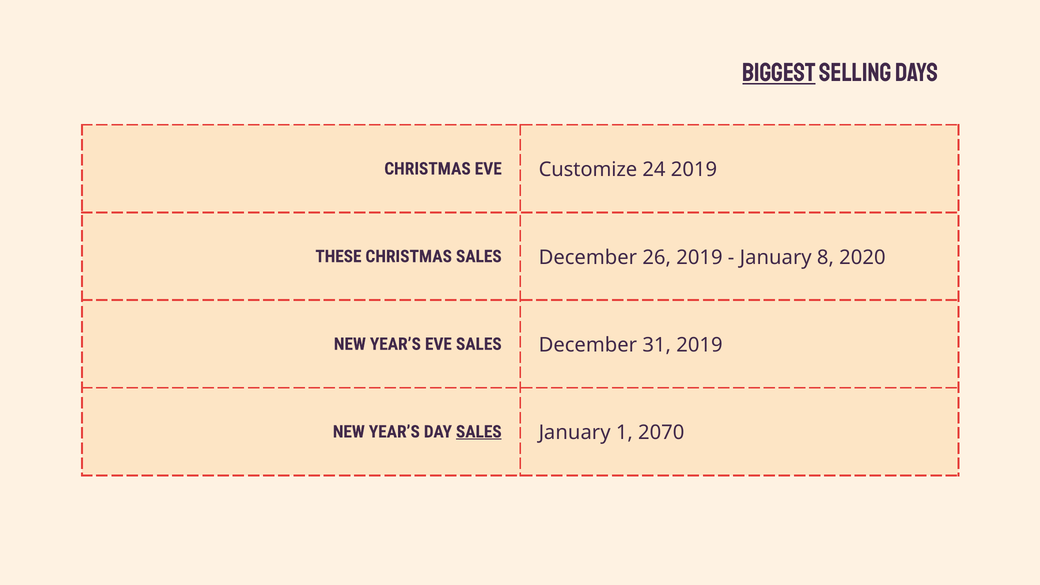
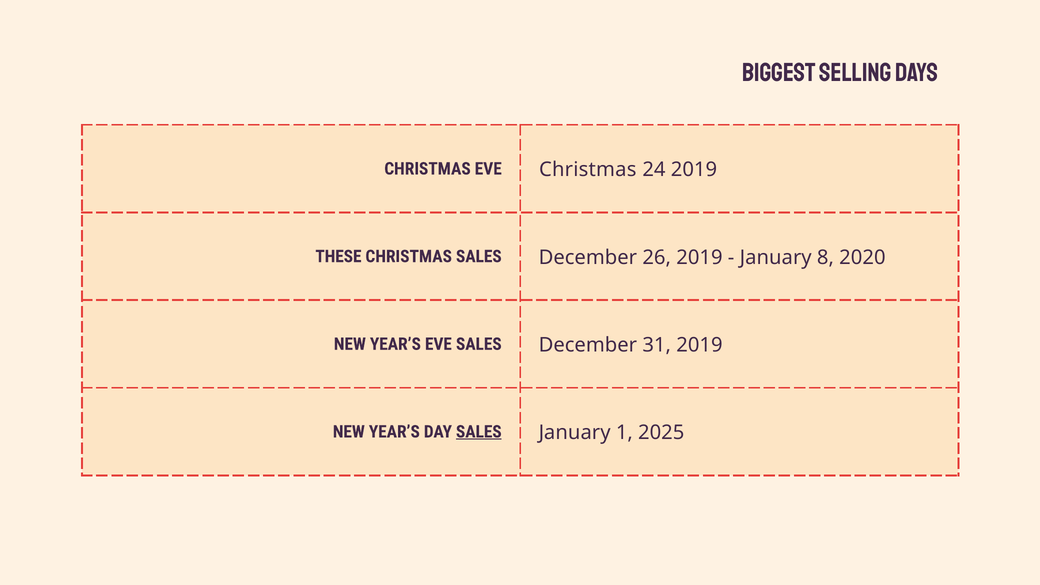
BIGGEST underline: present -> none
EVE Customize: Customize -> Christmas
2070: 2070 -> 2025
